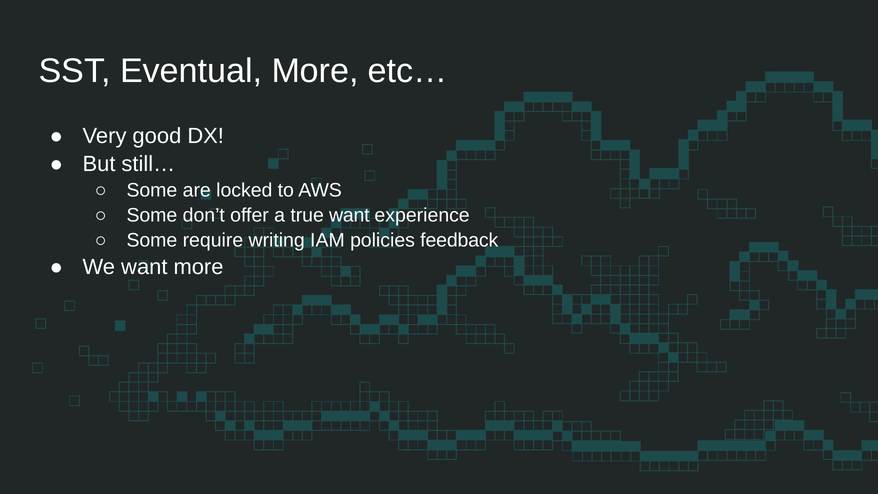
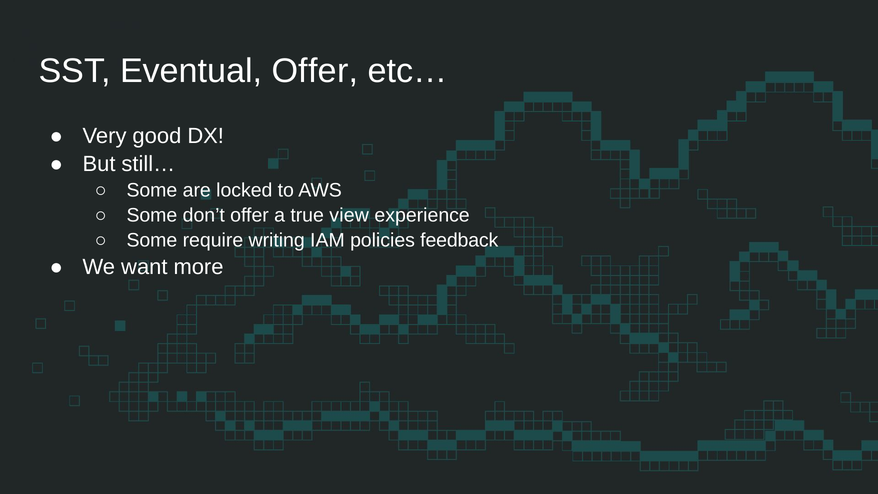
Eventual More: More -> Offer
true want: want -> view
